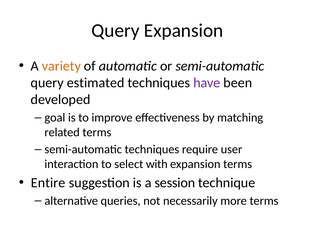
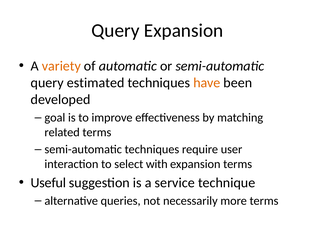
have colour: purple -> orange
Entire: Entire -> Useful
session: session -> service
